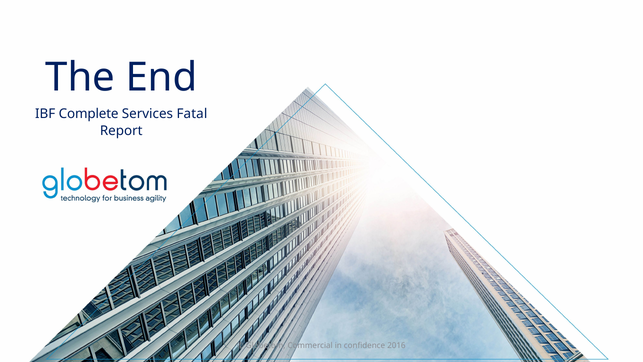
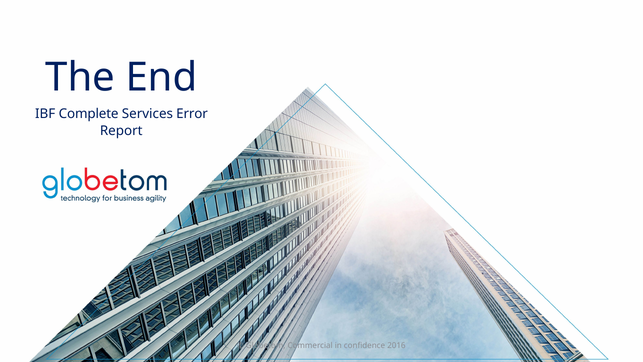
Fatal: Fatal -> Error
